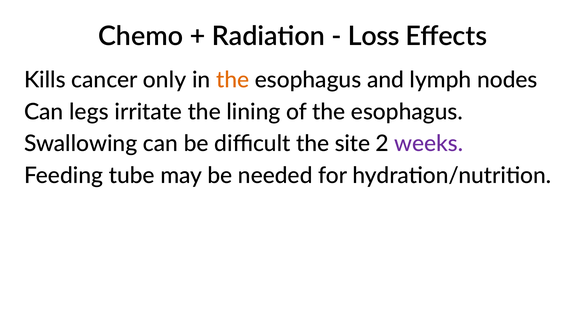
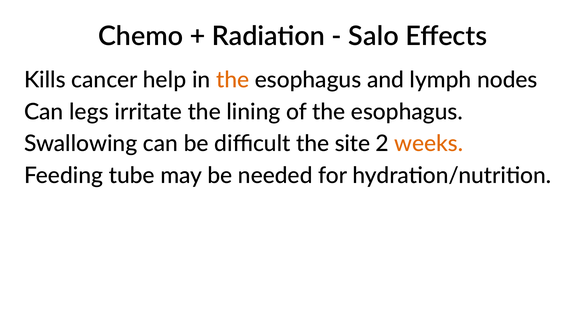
Loss: Loss -> Salo
only: only -> help
weeks colour: purple -> orange
